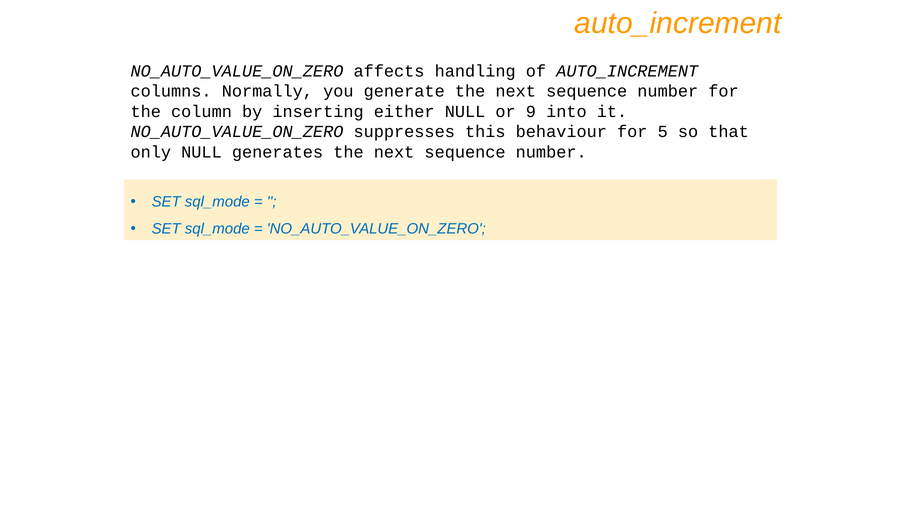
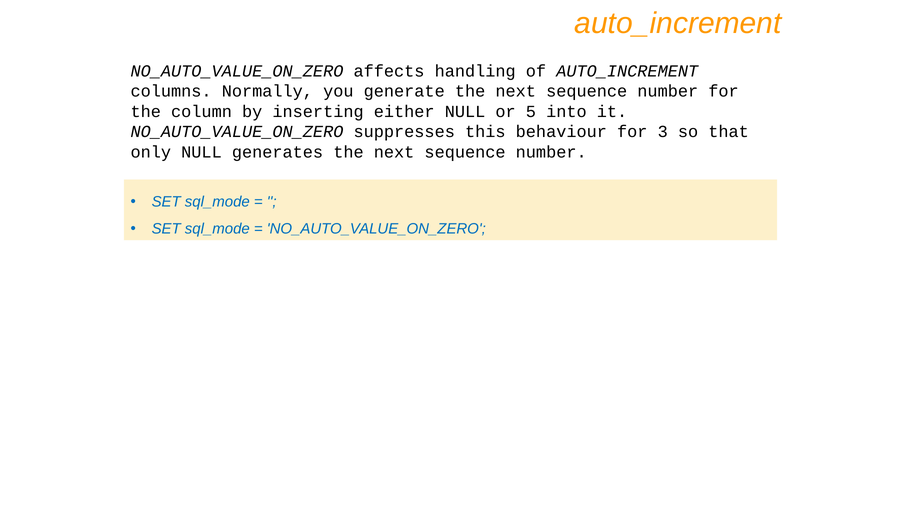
9: 9 -> 5
5: 5 -> 3
